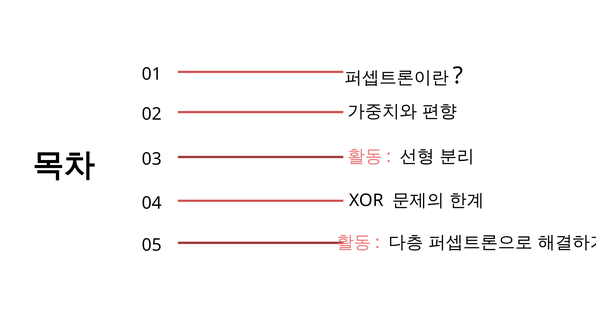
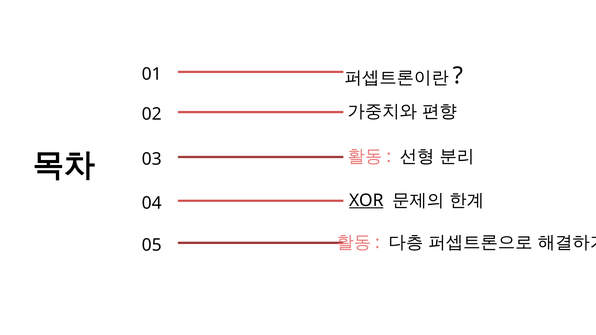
XOR underline: none -> present
